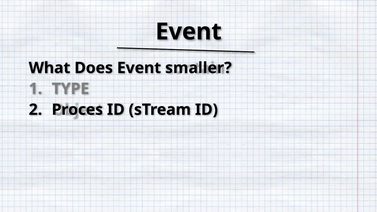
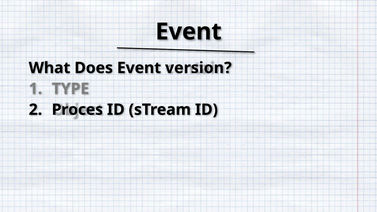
smaller: smaller -> version
